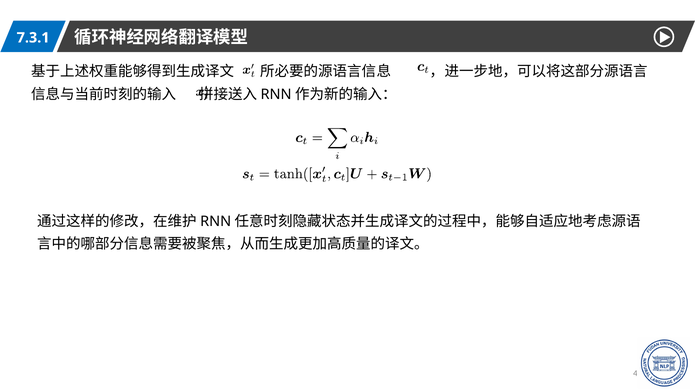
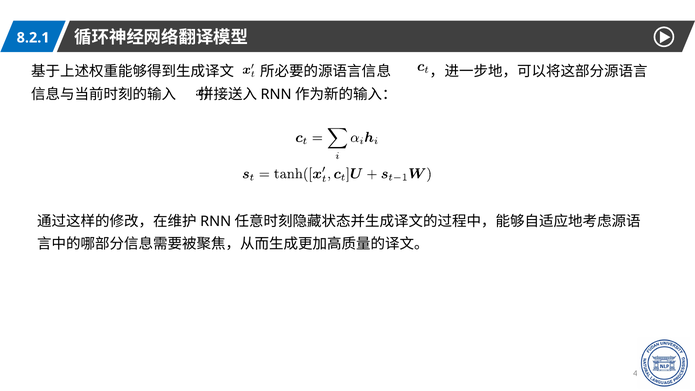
7.3.1: 7.3.1 -> 8.2.1
